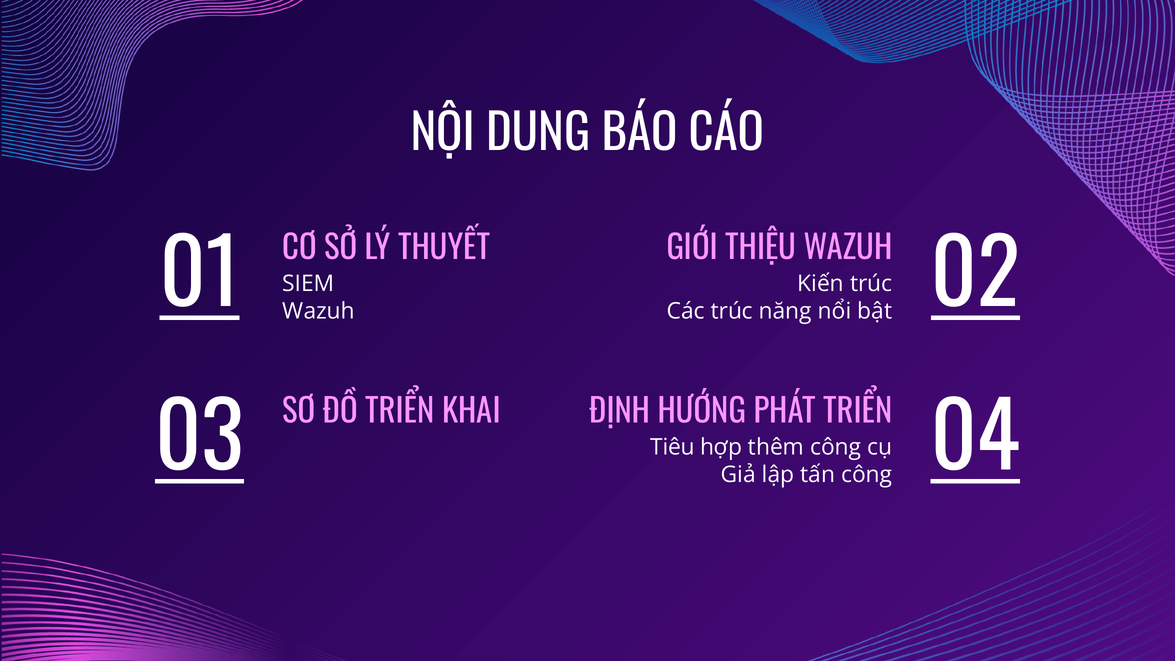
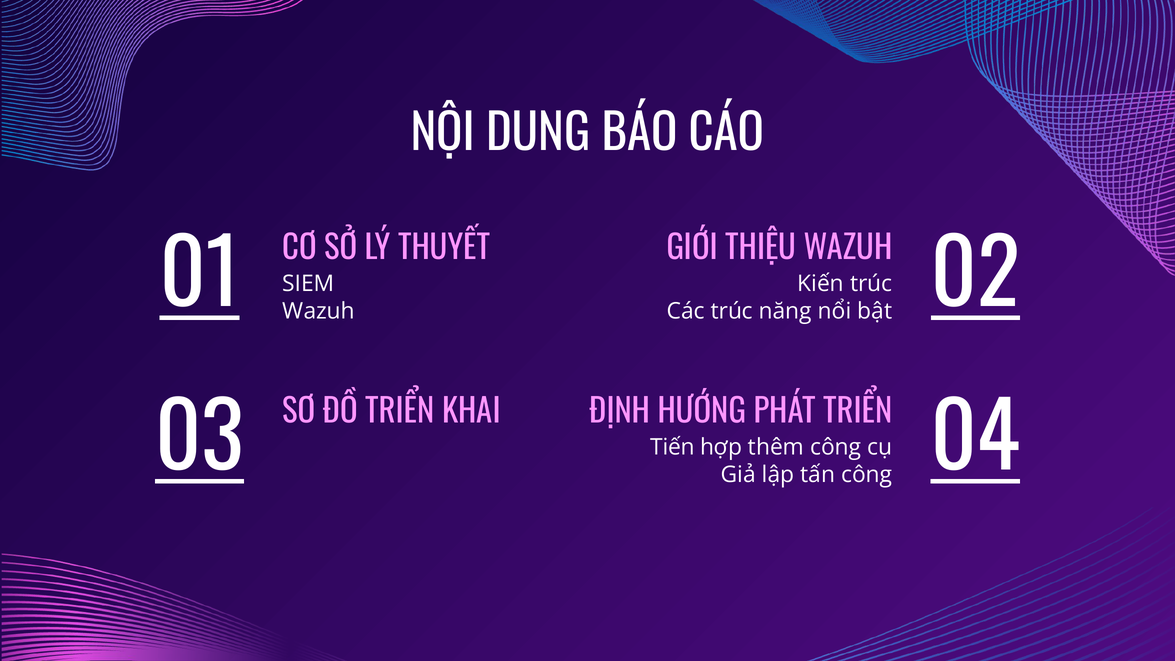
Tiêu: Tiêu -> Tiến
